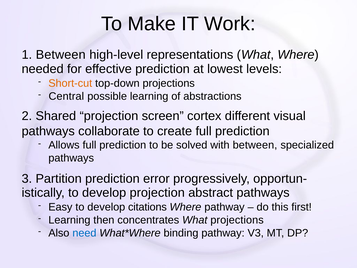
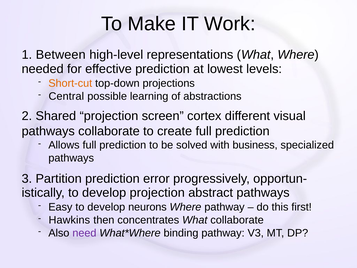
with between: between -> business
citations: citations -> neurons
Learning at (69, 220): Learning -> Hawkins
What projections: projections -> collaborate
need colour: blue -> purple
